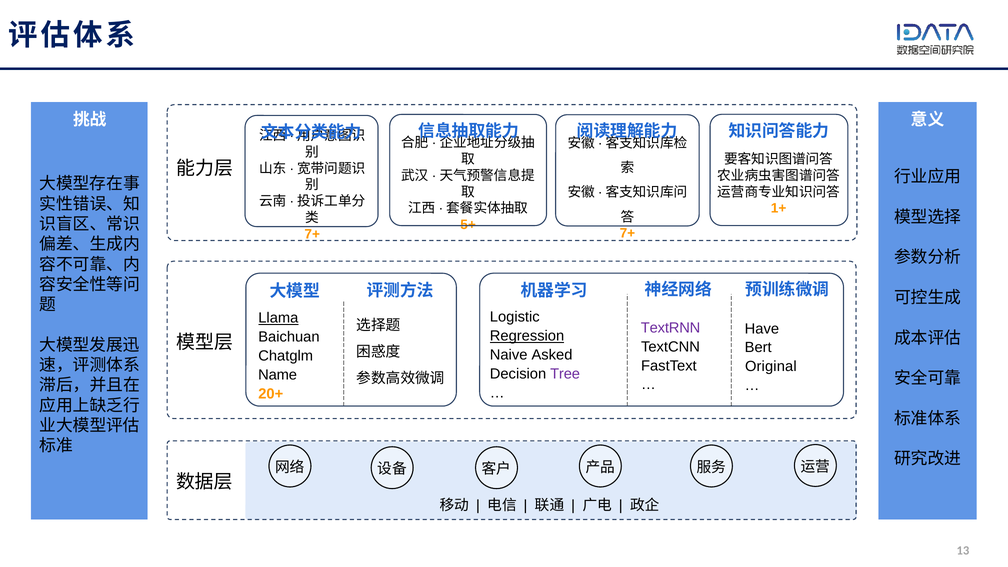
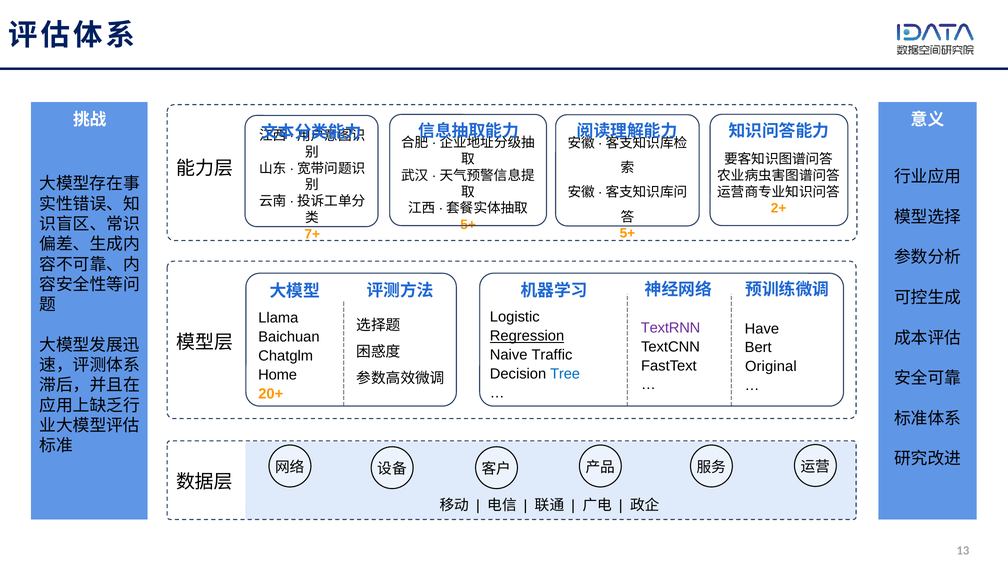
1+: 1+ -> 2+
7+ at (627, 233): 7+ -> 5+
Llama underline: present -> none
Asked: Asked -> Traffic
Tree colour: purple -> blue
Name: Name -> Home
